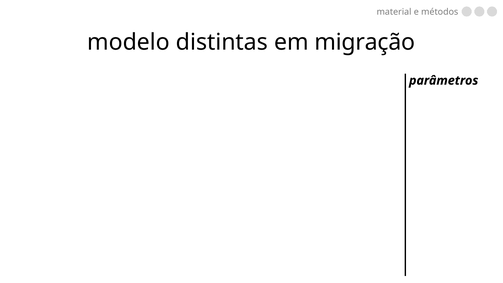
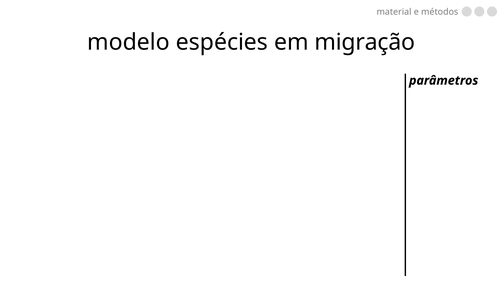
distintas: distintas -> espécies
